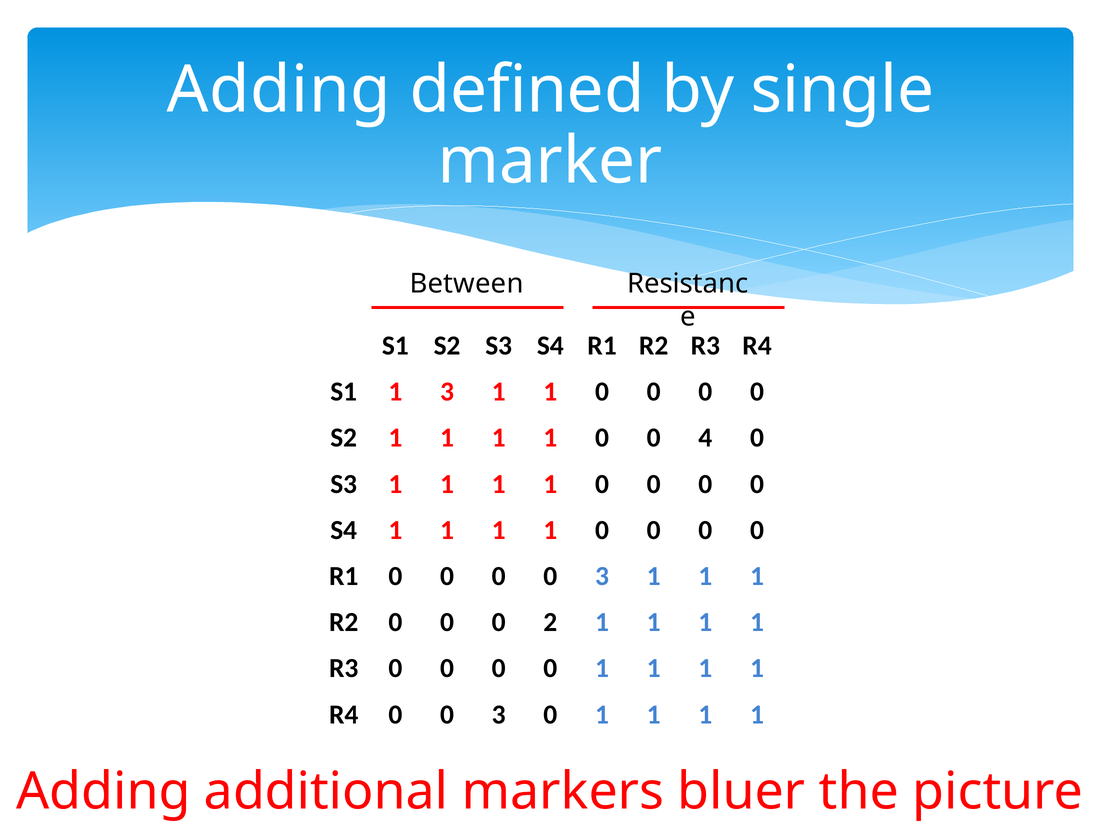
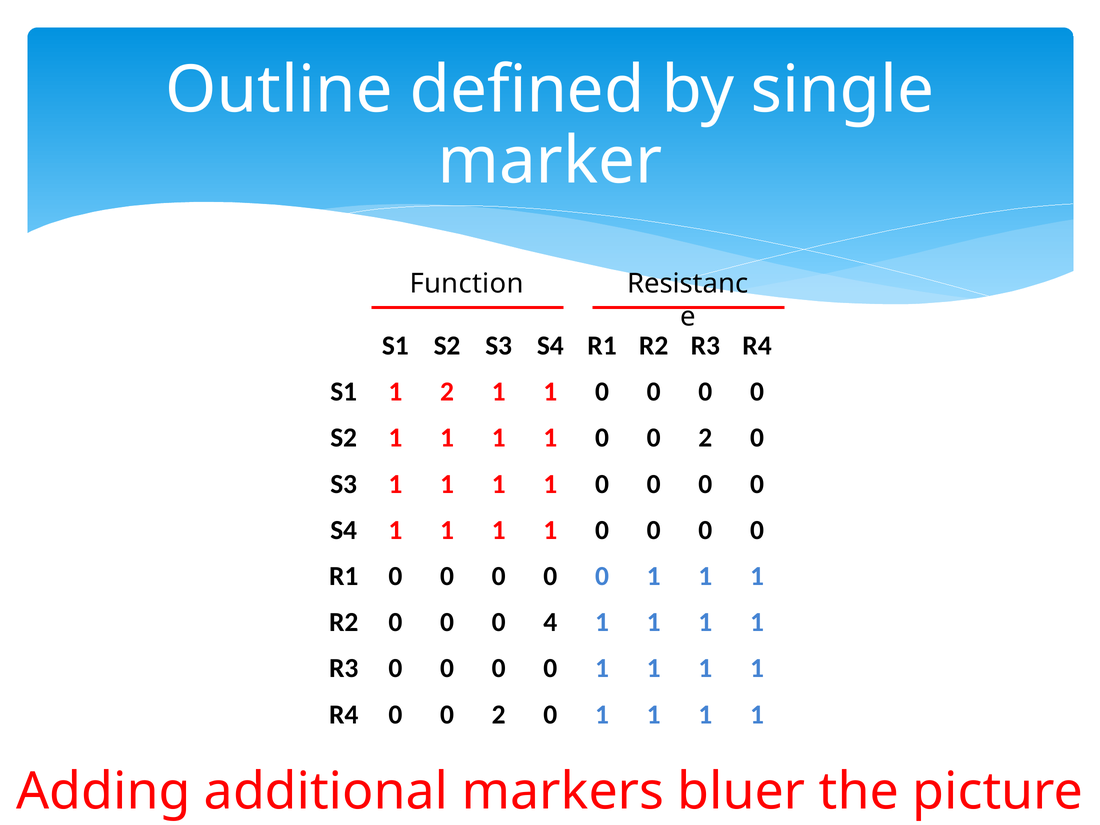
Adding at (279, 90): Adding -> Outline
Between: Between -> Function
1 3: 3 -> 2
1 0 0 4: 4 -> 2
3 at (602, 576): 3 -> 0
2: 2 -> 4
R4 0 0 3: 3 -> 2
